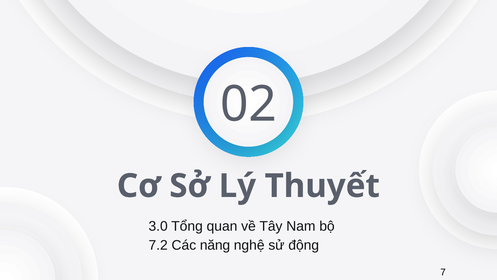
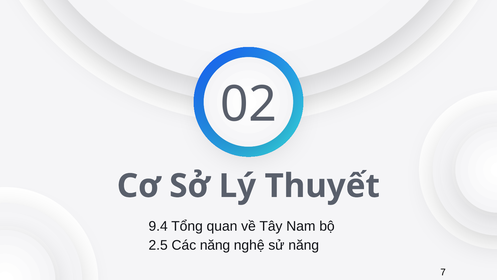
3.0: 3.0 -> 9.4
7.2: 7.2 -> 2.5
sử động: động -> năng
